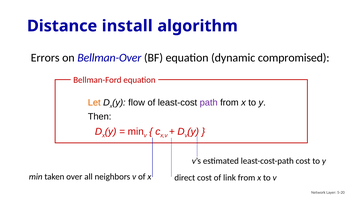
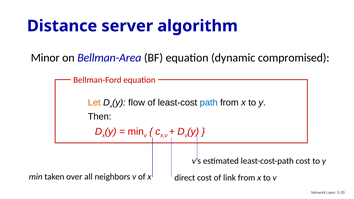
install: install -> server
Errors: Errors -> Minor
Bellman-Over: Bellman-Over -> Bellman-Area
path colour: purple -> blue
